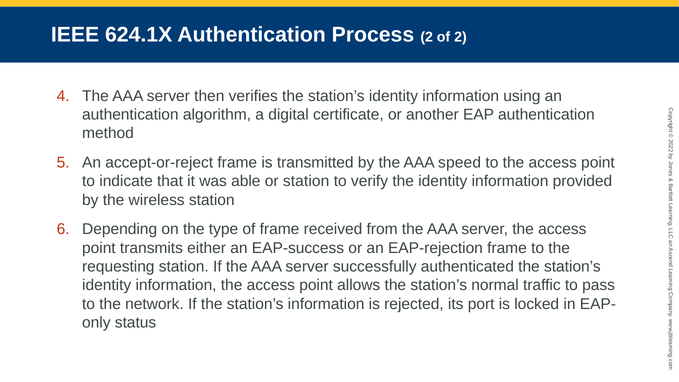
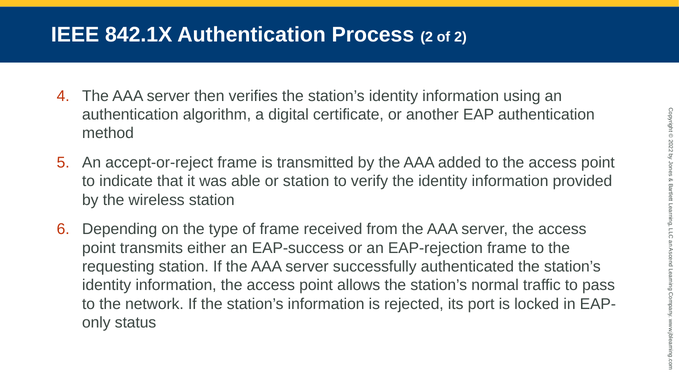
624.1X: 624.1X -> 842.1X
speed: speed -> added
